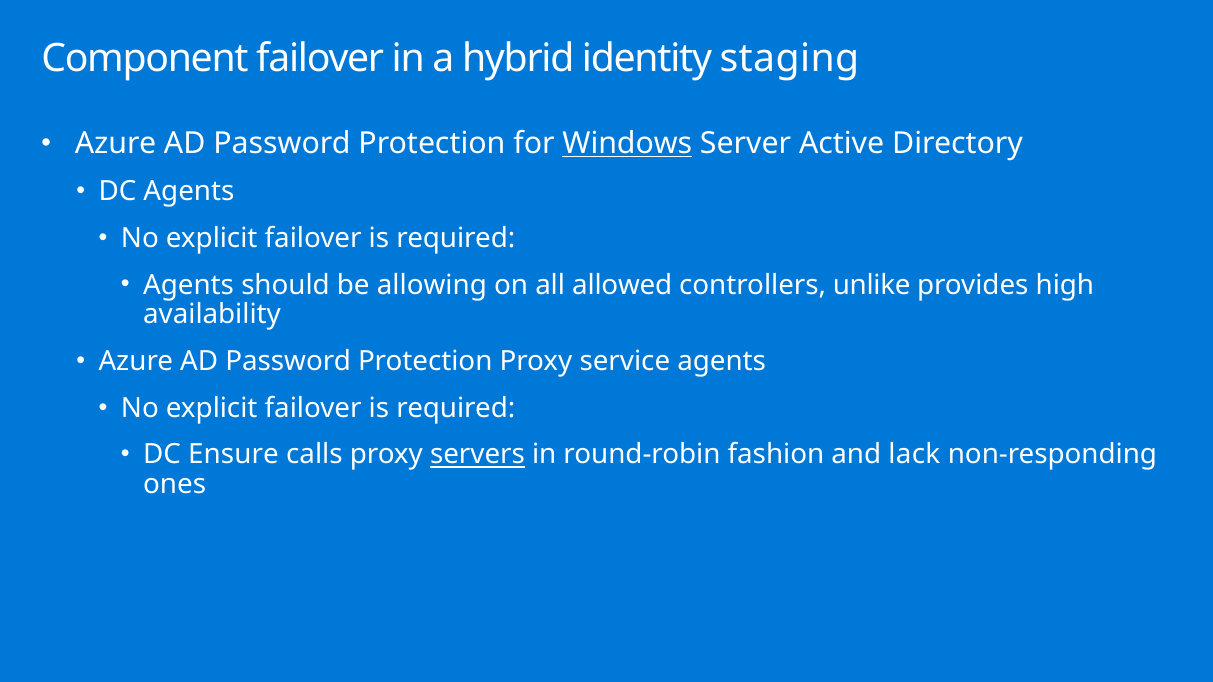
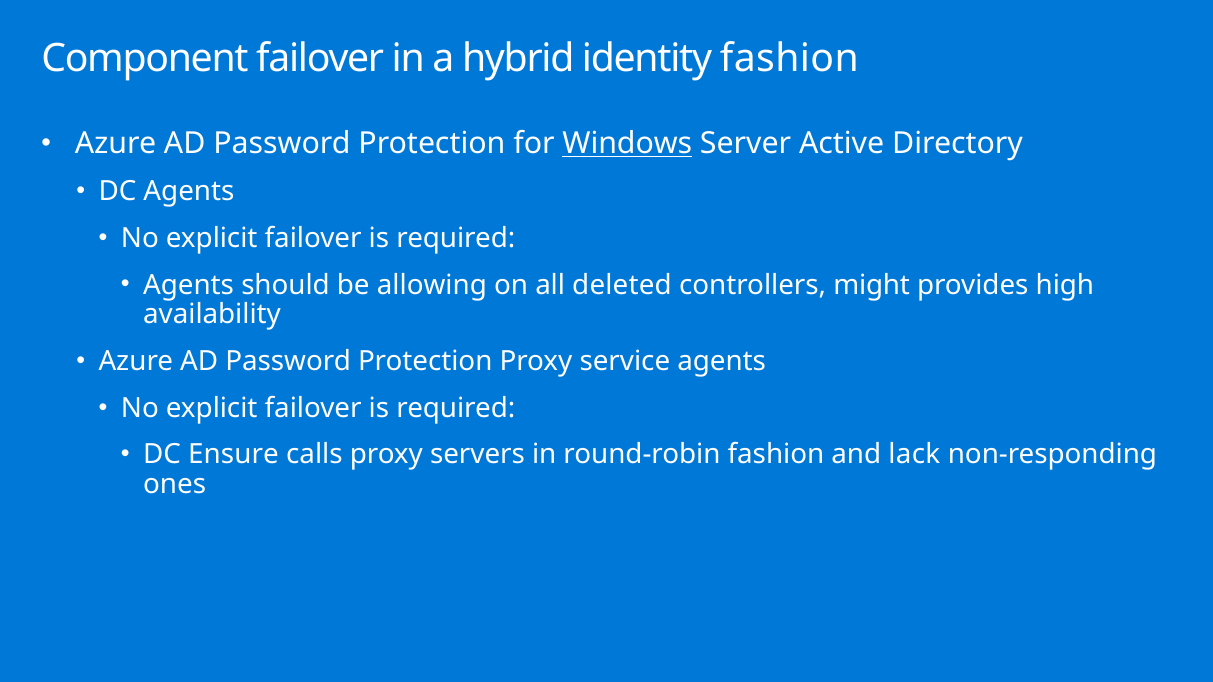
identity staging: staging -> fashion
allowed: allowed -> deleted
unlike: unlike -> might
servers underline: present -> none
